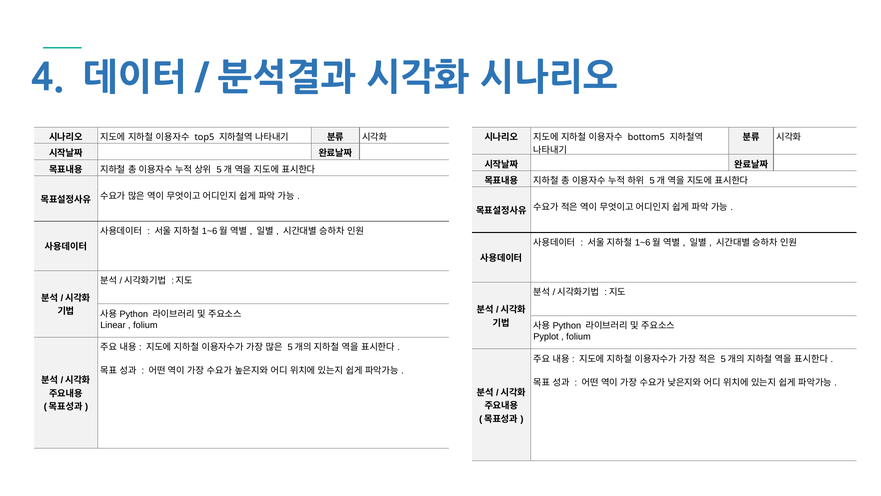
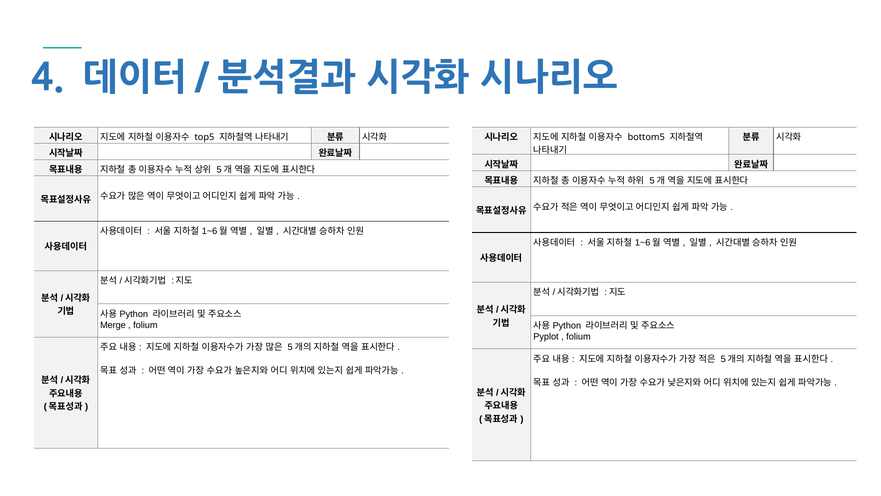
Linear: Linear -> Merge
